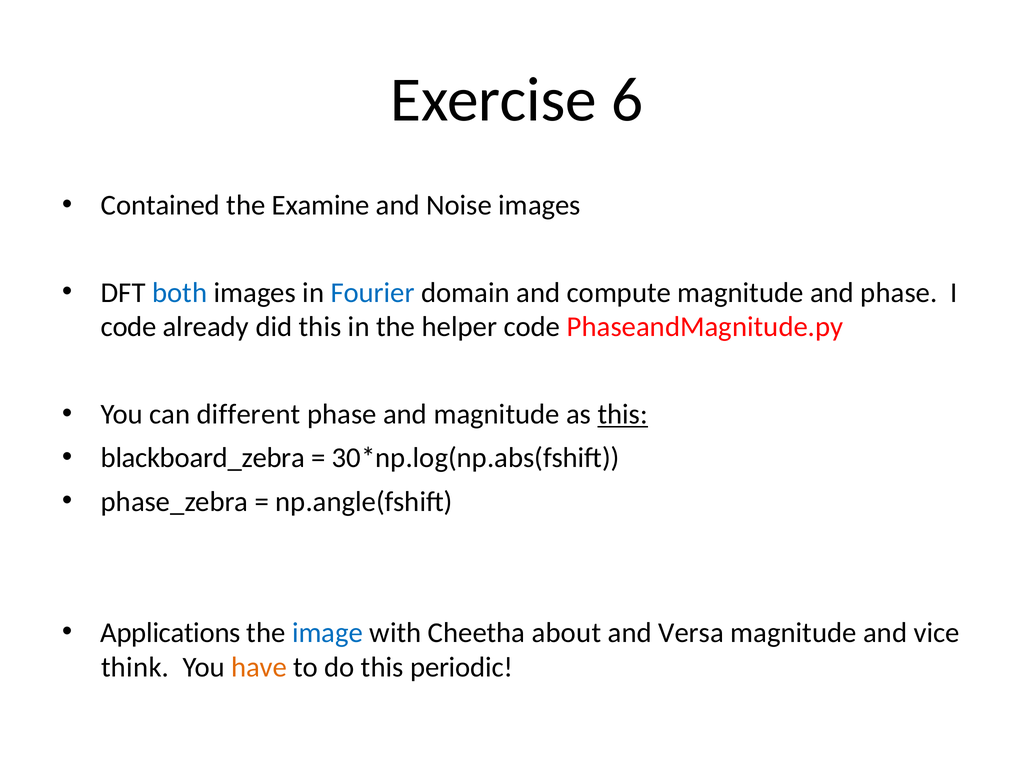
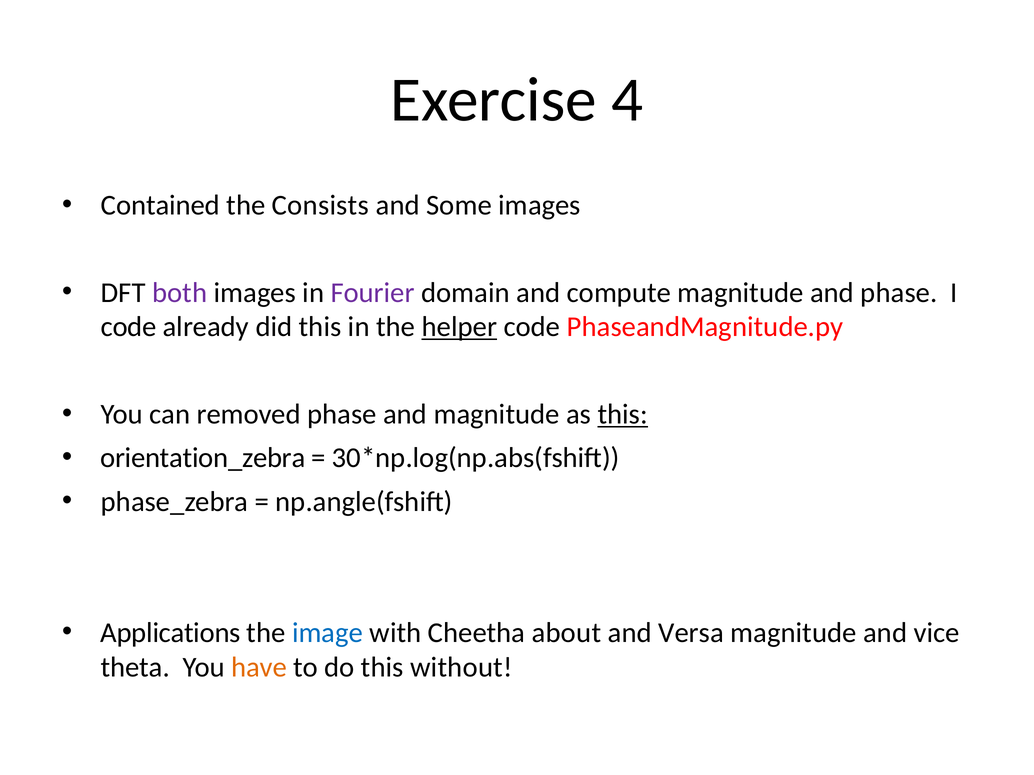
6: 6 -> 4
Examine: Examine -> Consists
Noise: Noise -> Some
both colour: blue -> purple
Fourier colour: blue -> purple
helper underline: none -> present
different: different -> removed
blackboard_zebra: blackboard_zebra -> orientation_zebra
think: think -> theta
periodic: periodic -> without
